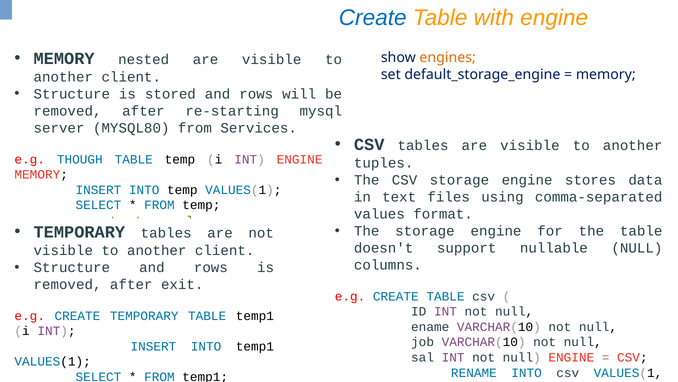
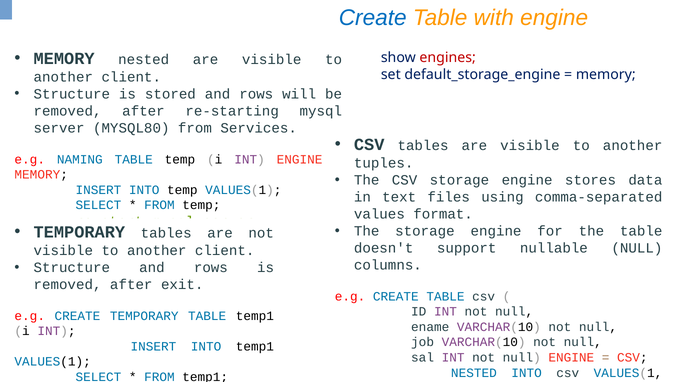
engines colour: orange -> red
THOUGH: THOUGH -> NAMING
RENAME at (474, 372): RENAME -> NESTED
